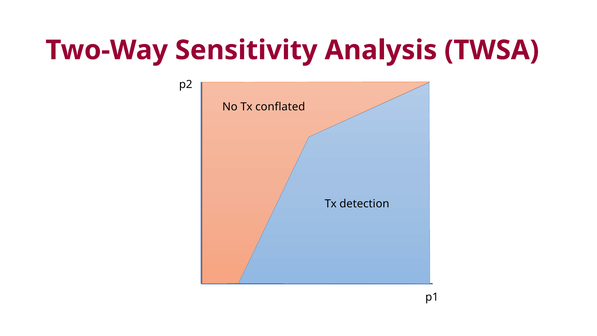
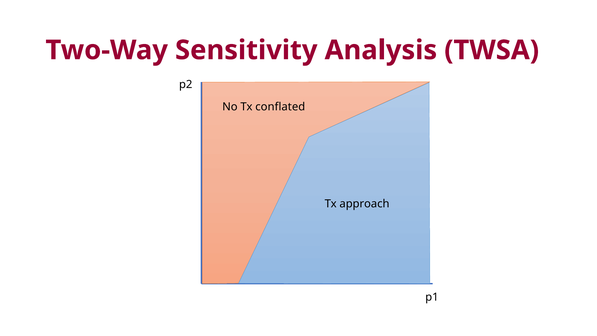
detection: detection -> approach
